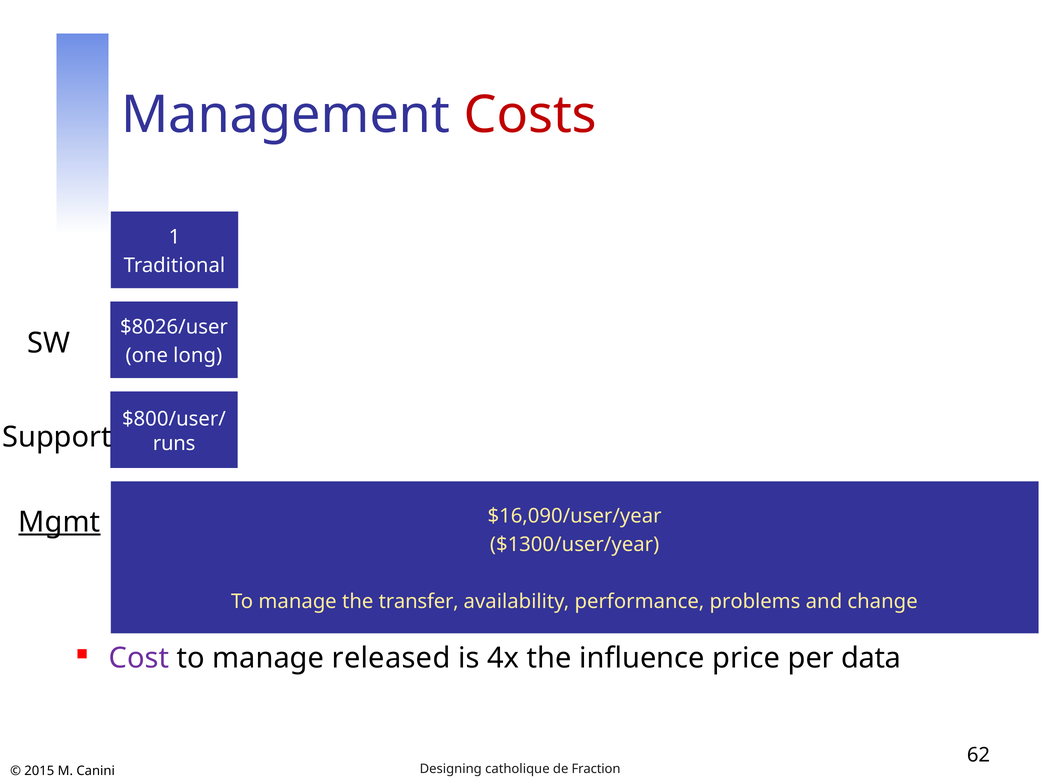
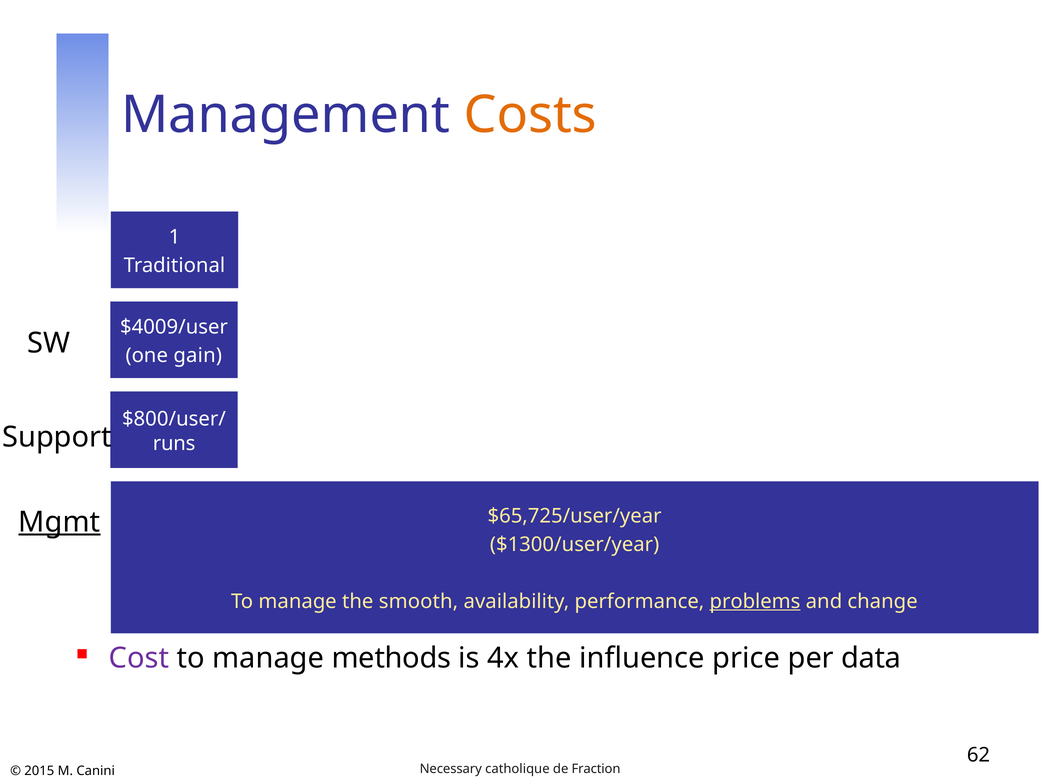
Costs colour: red -> orange
$8026/user: $8026/user -> $4009/user
long: long -> gain
$16,090/user/year: $16,090/user/year -> $65,725/user/year
transfer: transfer -> smooth
problems underline: none -> present
released: released -> methods
Designing: Designing -> Necessary
